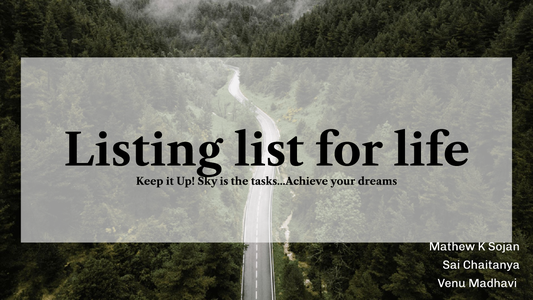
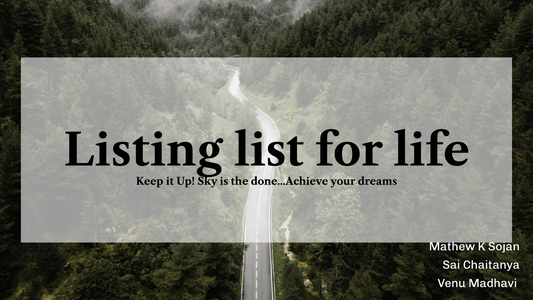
tasks...Achieve: tasks...Achieve -> done...Achieve
